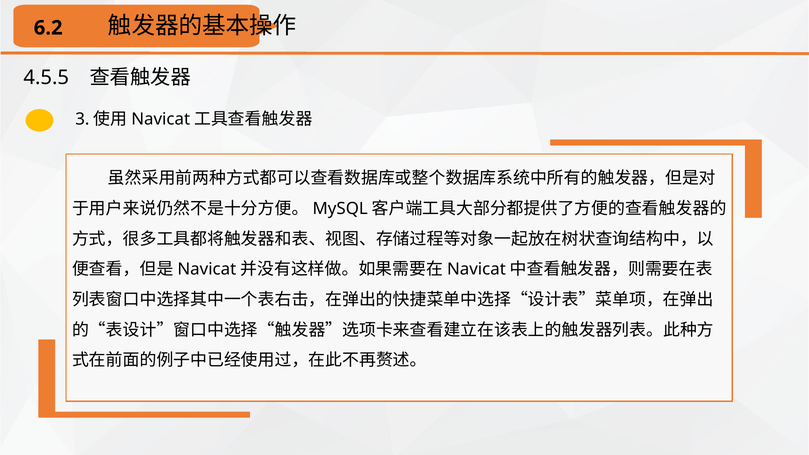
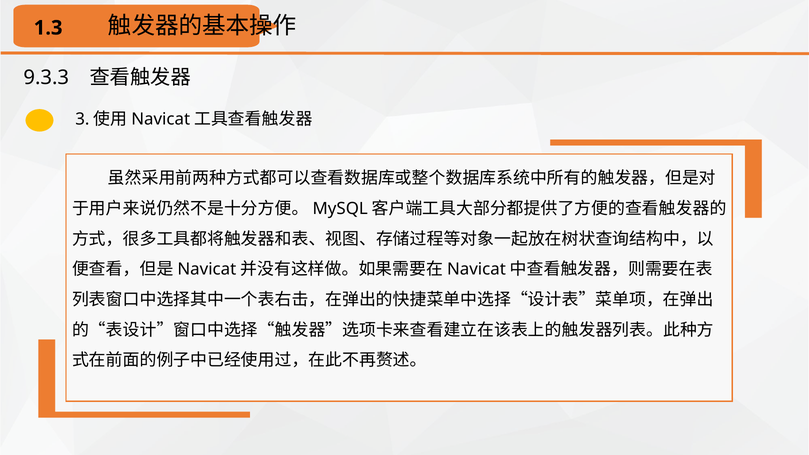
6.2: 6.2 -> 1.3
4.5.5: 4.5.5 -> 9.3.3
